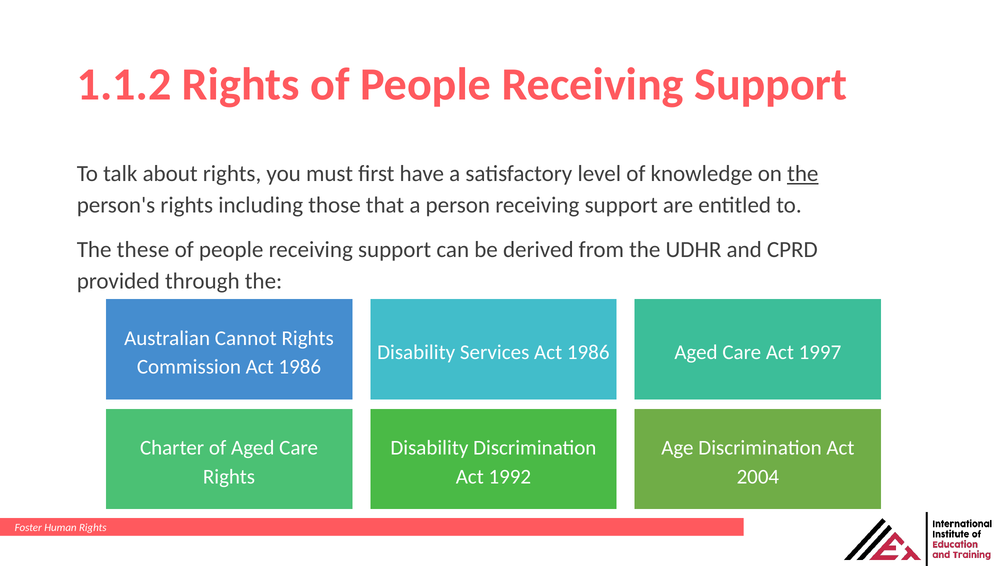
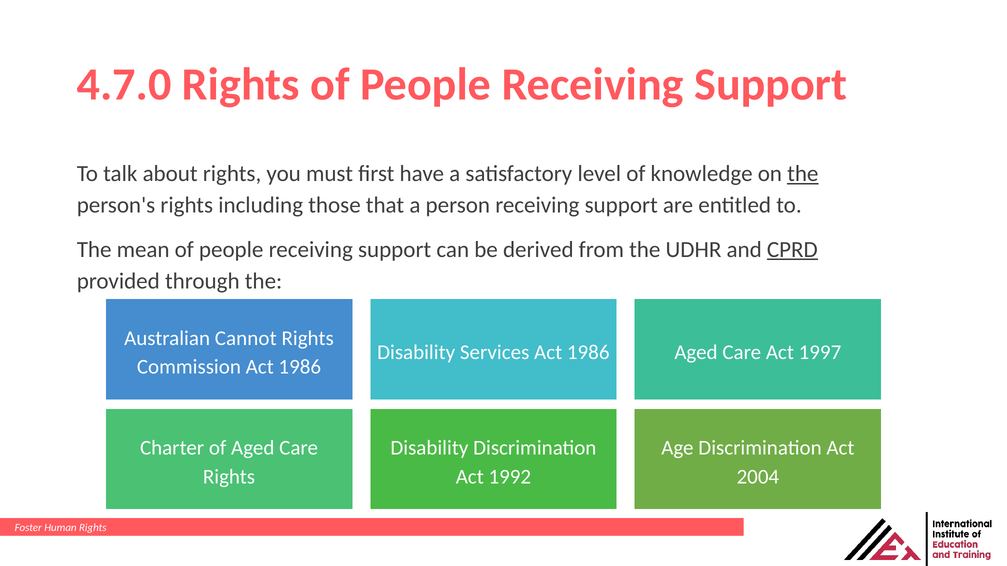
1.1.2: 1.1.2 -> 4.7.0
these: these -> mean
CPRD underline: none -> present
